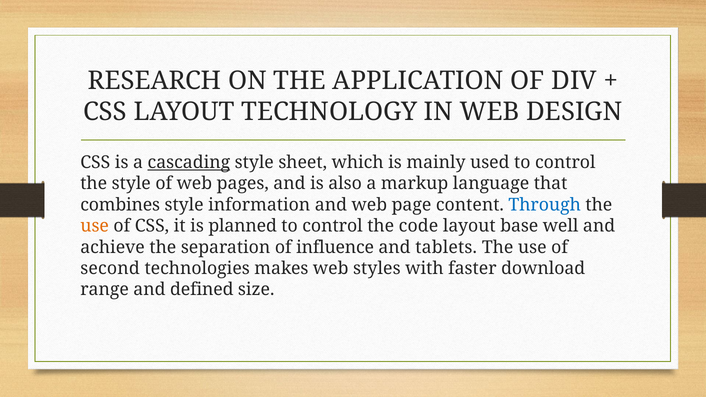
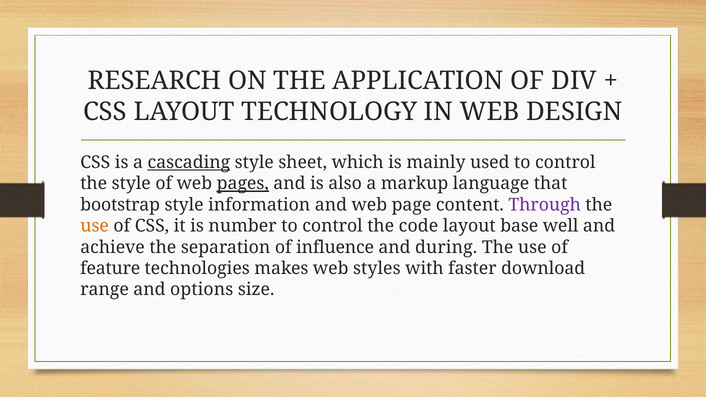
pages underline: none -> present
combines: combines -> bootstrap
Through colour: blue -> purple
planned: planned -> number
tablets: tablets -> during
second: second -> feature
defined: defined -> options
